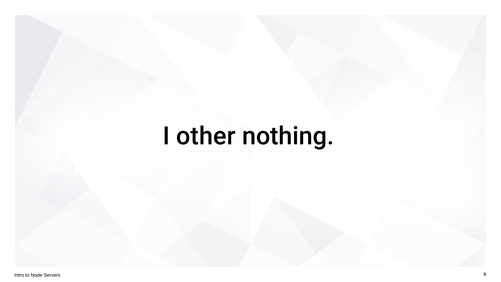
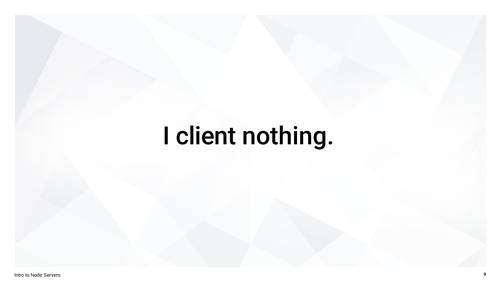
other: other -> client
